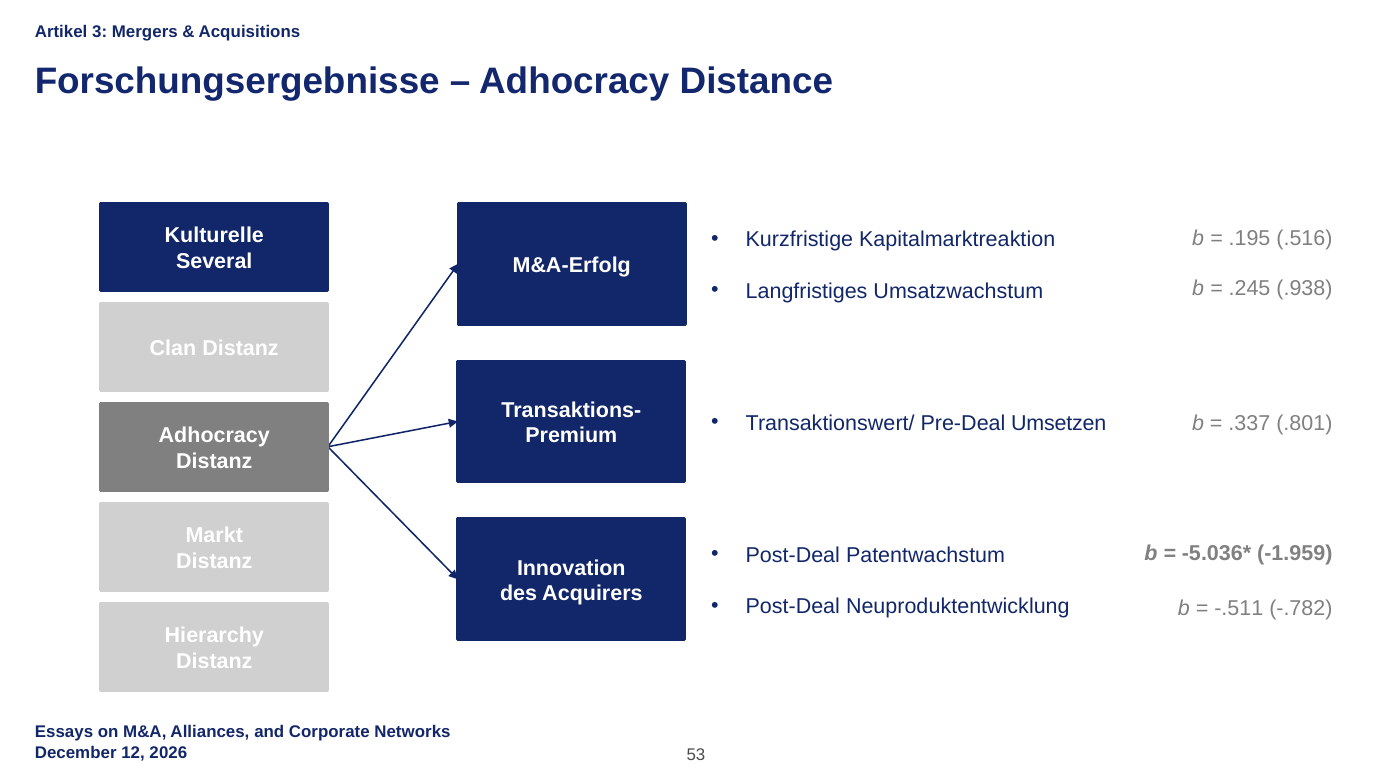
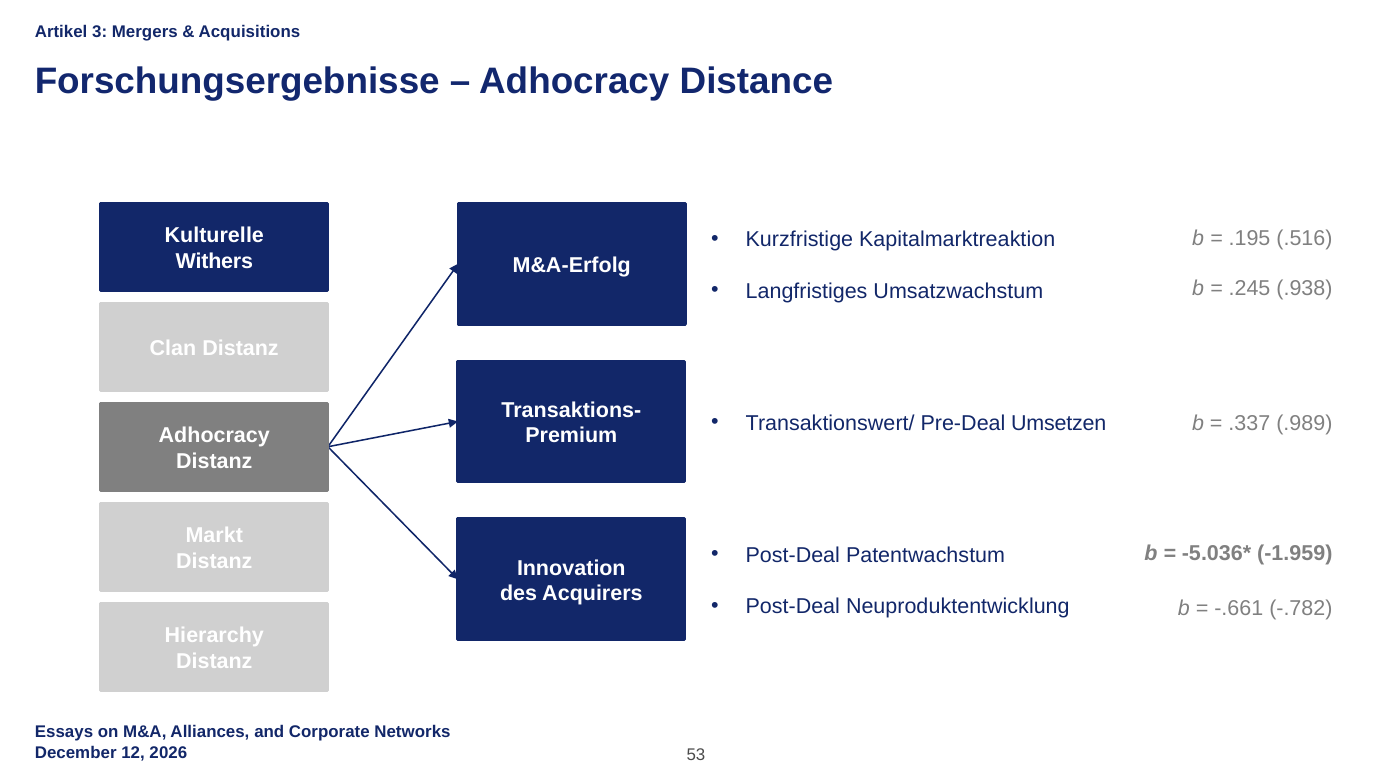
Several: Several -> Withers
.801: .801 -> .989
-.511: -.511 -> -.661
